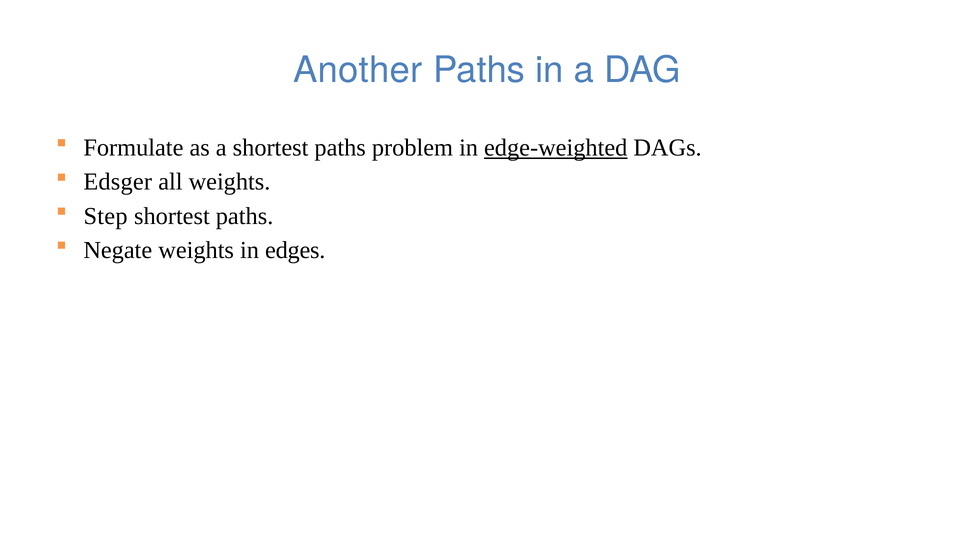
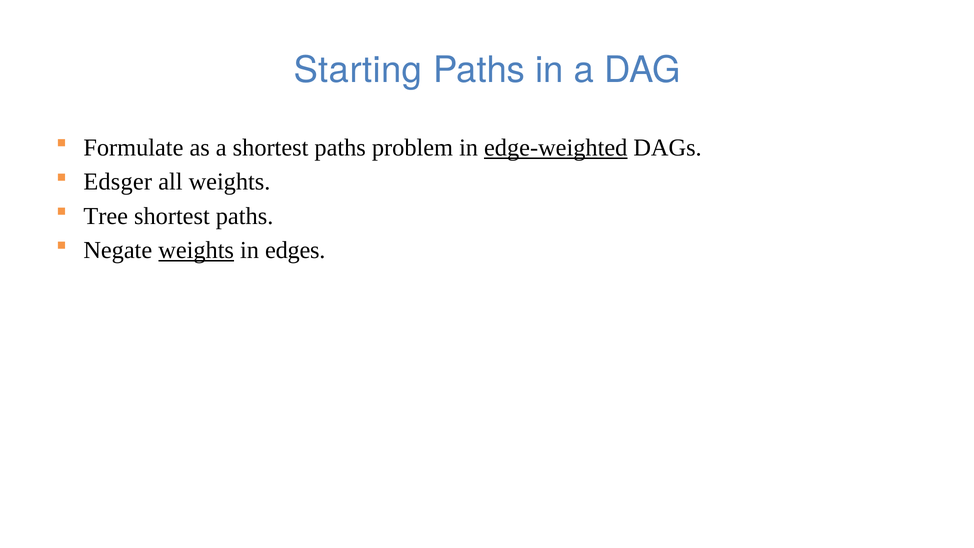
Another: Another -> Starting
Step: Step -> Tree
weights at (196, 250) underline: none -> present
